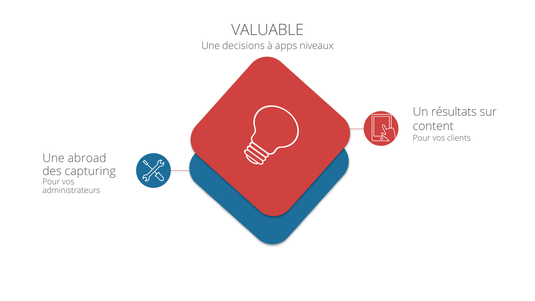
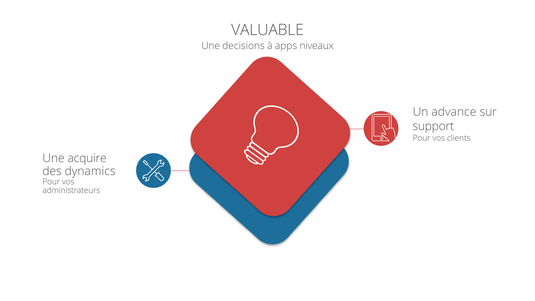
résultats: résultats -> advance
content: content -> support
abroad: abroad -> acquire
capturing: capturing -> dynamics
